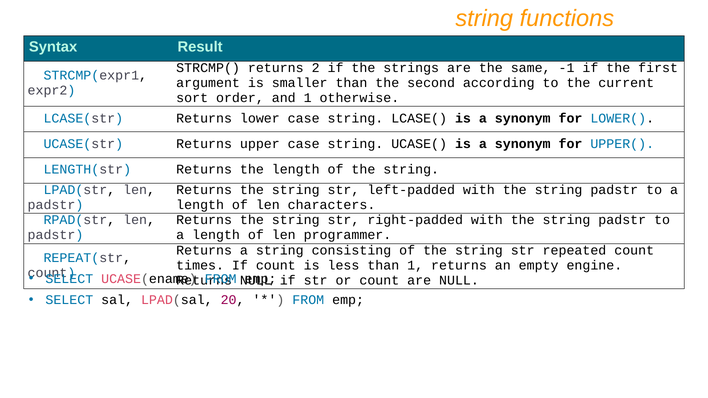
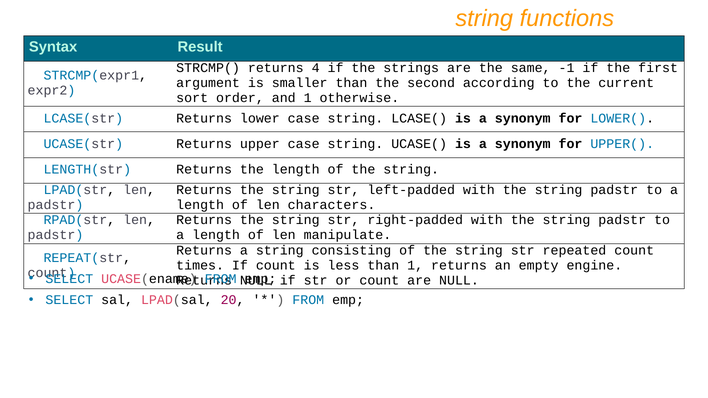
2: 2 -> 4
programmer: programmer -> manipulate
